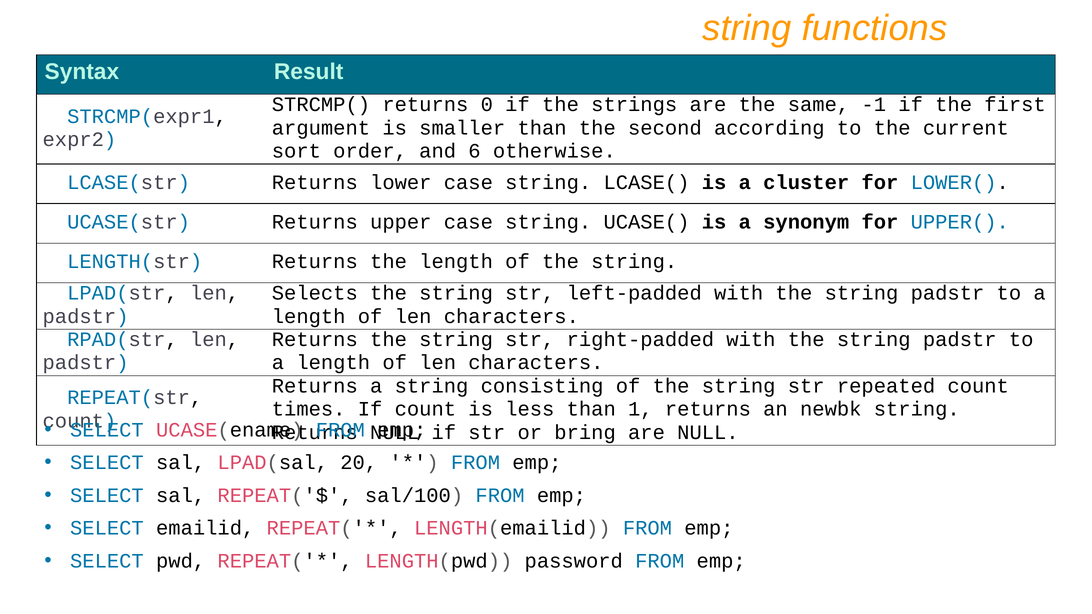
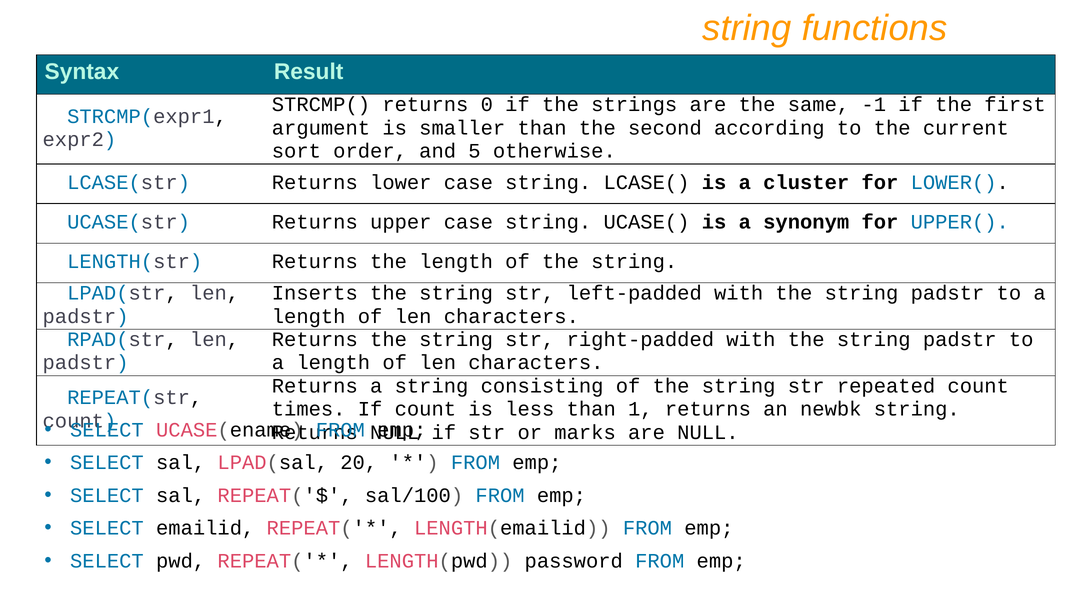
6: 6 -> 5
Selects: Selects -> Inserts
bring: bring -> marks
